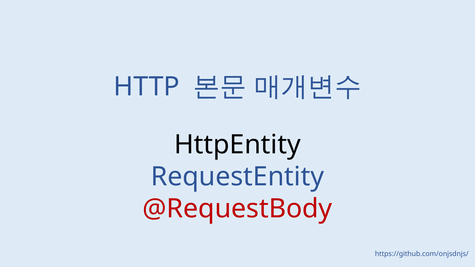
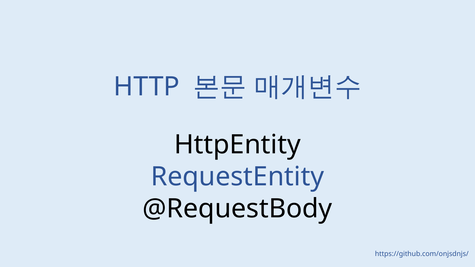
@RequestBody colour: red -> black
